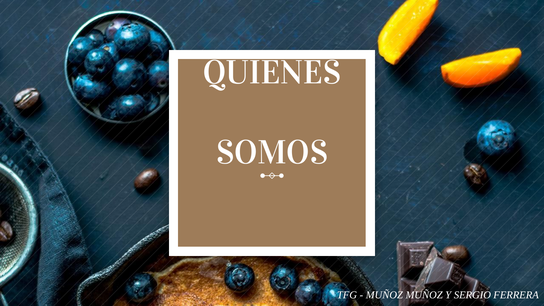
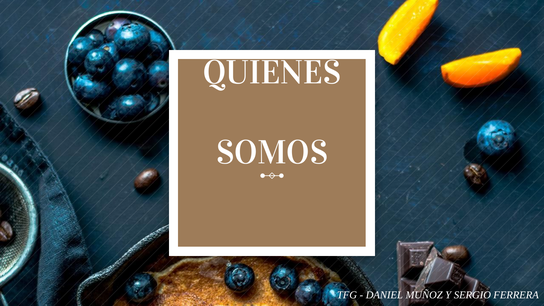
MUÑOZ at (384, 295): MUÑOZ -> DANIEL
